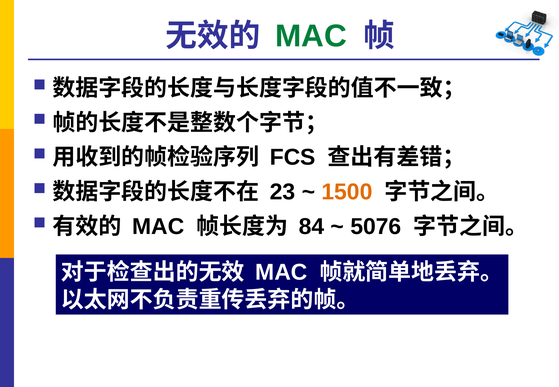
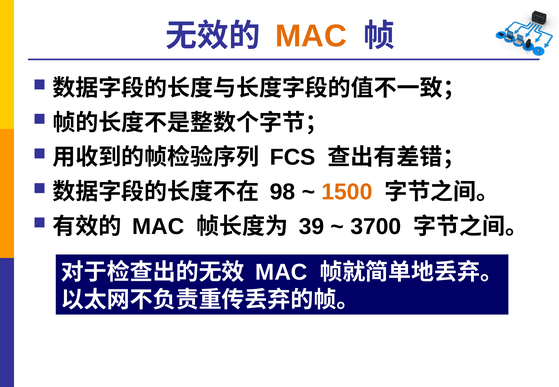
MAC at (311, 36) colour: green -> orange
23: 23 -> 98
84: 84 -> 39
5076: 5076 -> 3700
